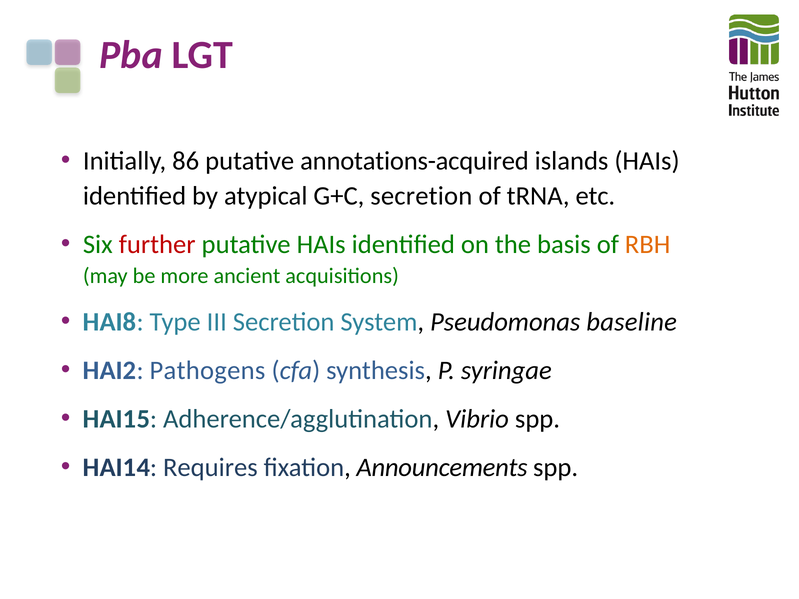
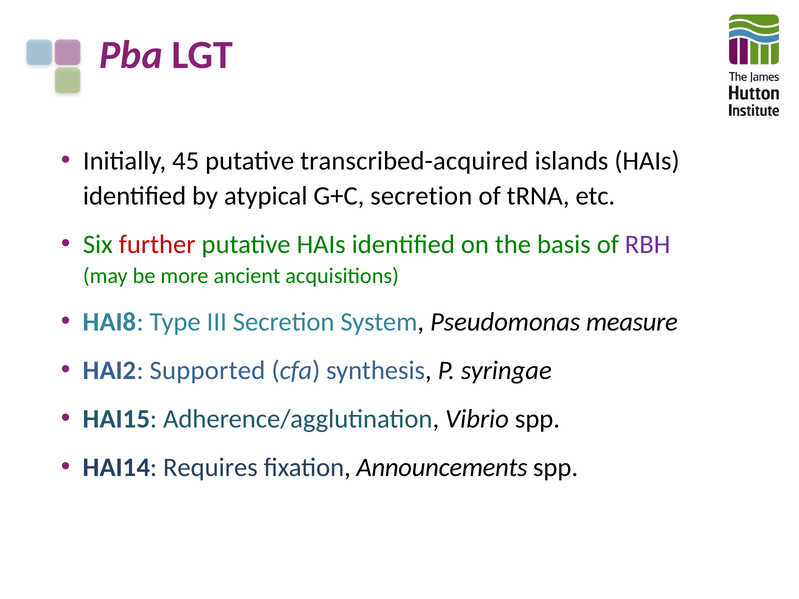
86: 86 -> 45
annotations-acquired: annotations-acquired -> transcribed-acquired
RBH colour: orange -> purple
baseline: baseline -> measure
Pathogens: Pathogens -> Supported
